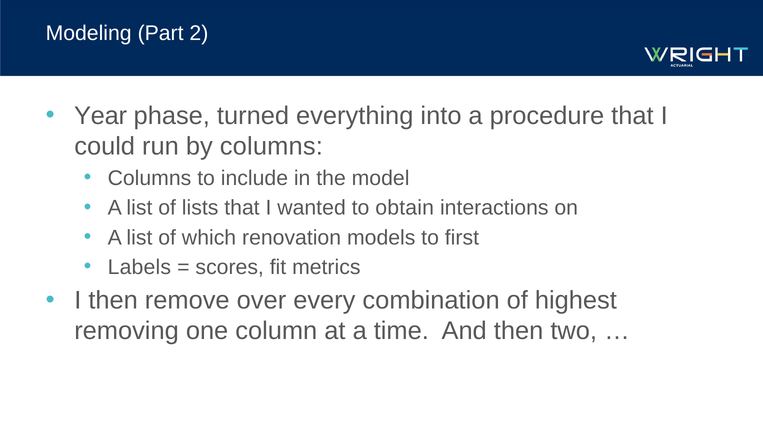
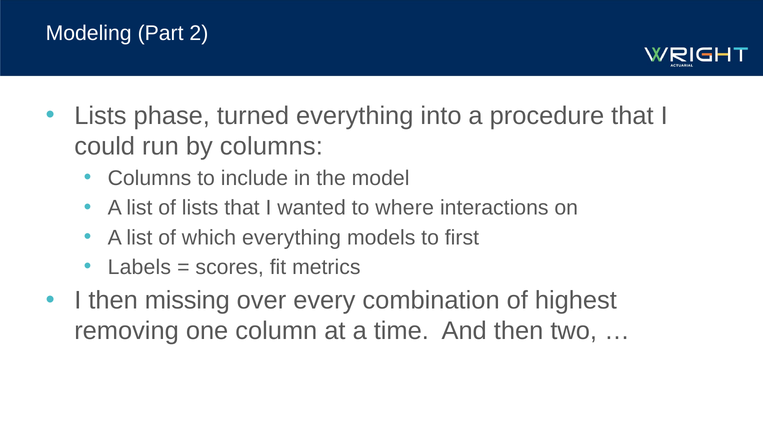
Year at (101, 116): Year -> Lists
obtain: obtain -> where
which renovation: renovation -> everything
remove: remove -> missing
